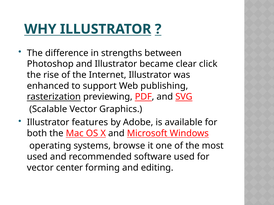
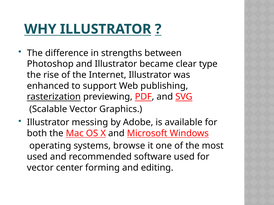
click: click -> type
features: features -> messing
